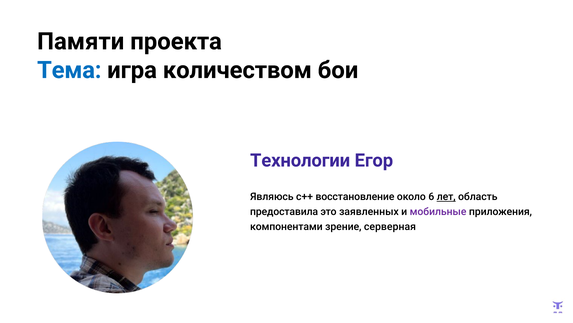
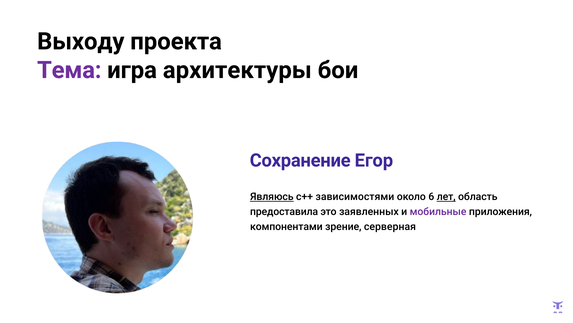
Памяти: Памяти -> Выходу
Тема colour: blue -> purple
количеством: количеством -> архитектуры
Технологии: Технологии -> Сохранение
Являюсь underline: none -> present
восстановление: восстановление -> зависимостями
